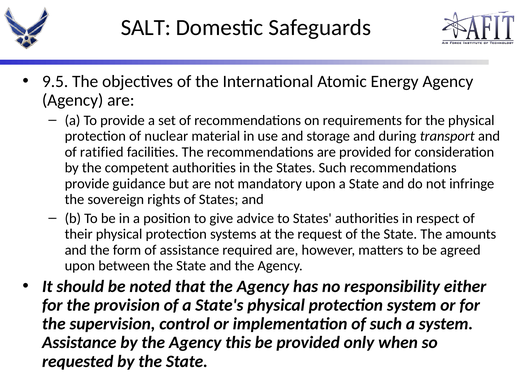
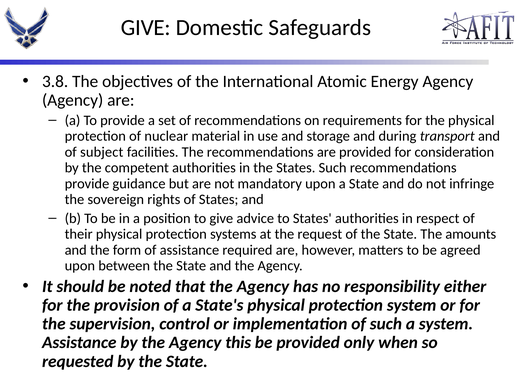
SALT at (146, 28): SALT -> GIVE
9.5: 9.5 -> 3.8
ratified: ratified -> subject
